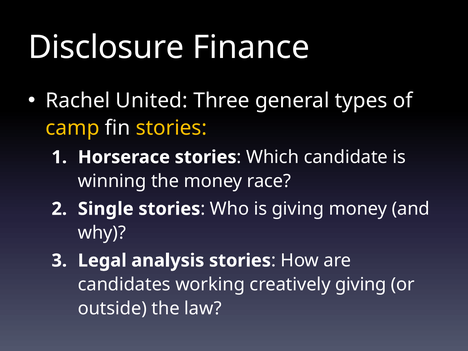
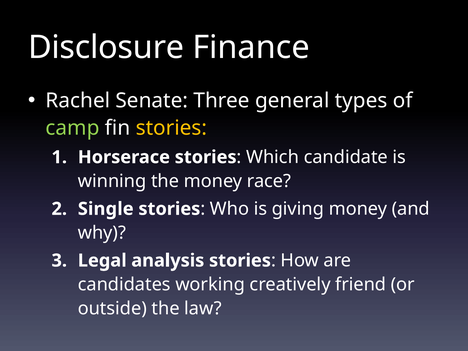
United: United -> Senate
camp colour: yellow -> light green
creatively giving: giving -> friend
